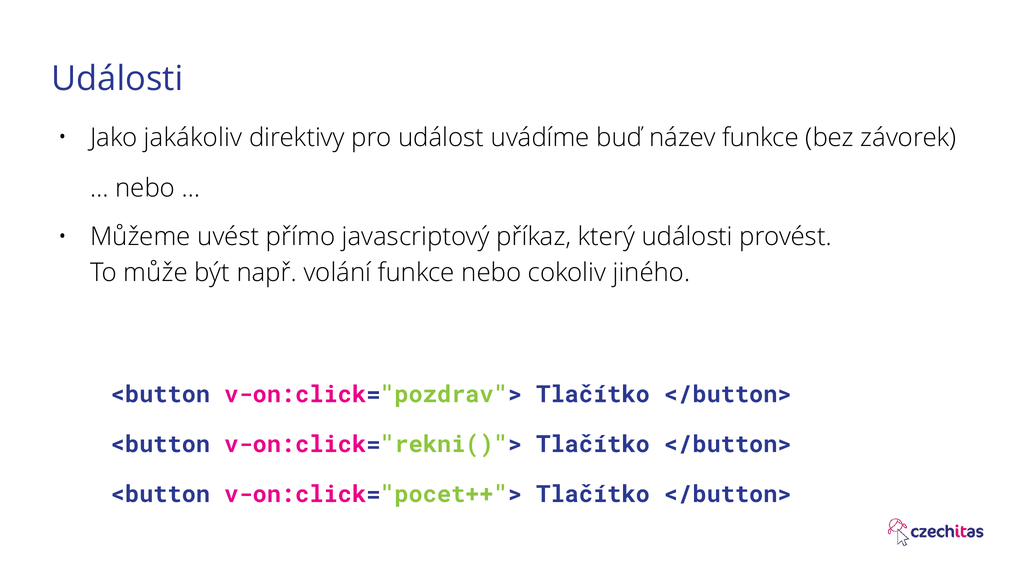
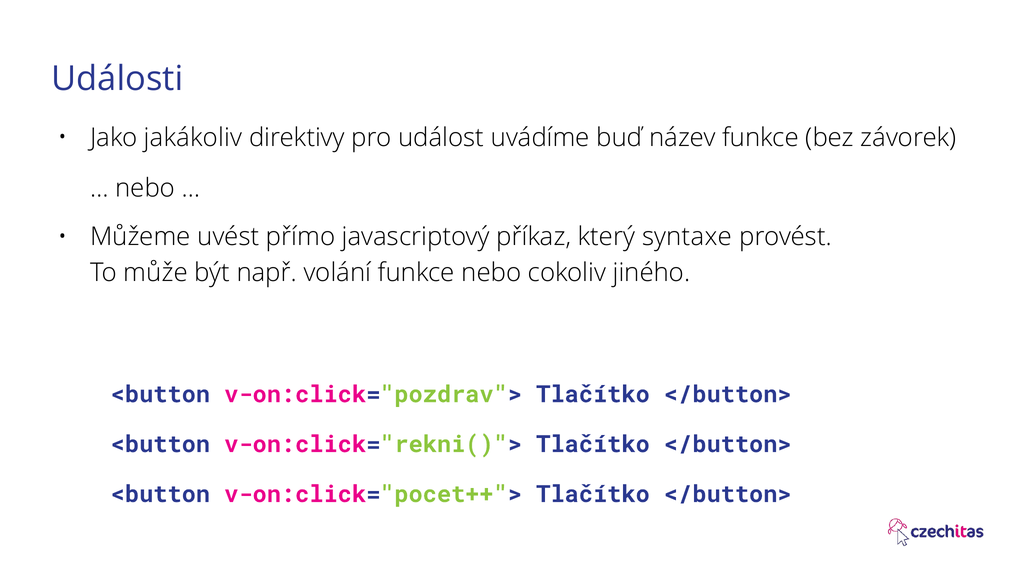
který události: události -> syntaxe
